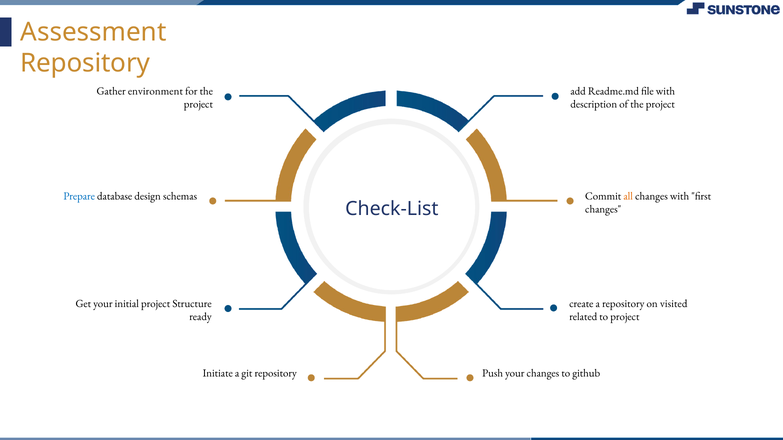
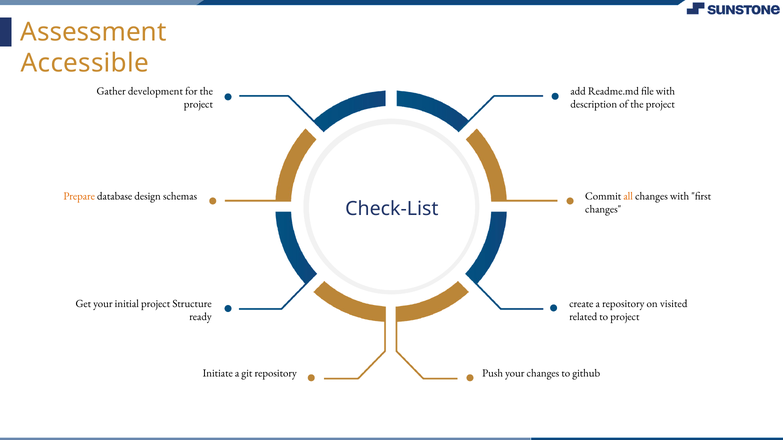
Repository at (85, 63): Repository -> Accessible
environment: environment -> development
Prepare colour: blue -> orange
